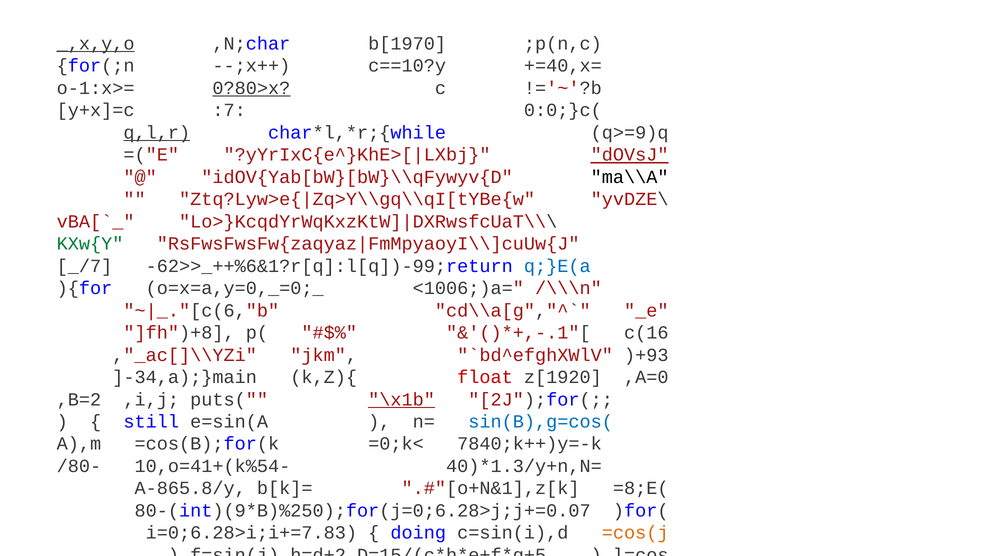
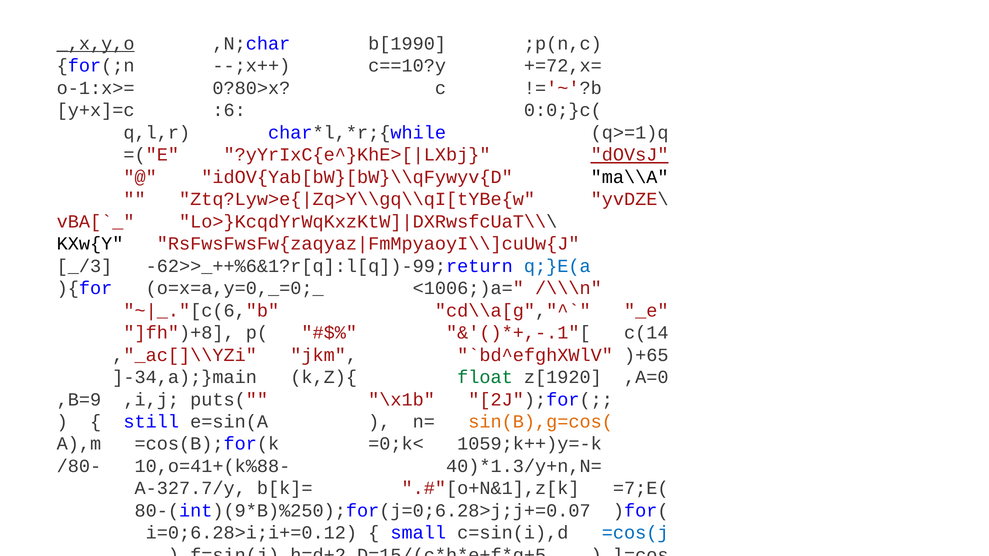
b[1970: b[1970 -> b[1990
+=40,x=: +=40,x= -> +=72,x=
0?80>x underline: present -> none
:7: :7 -> :6
q,l,r underline: present -> none
q>=9)q: q>=9)q -> q>=1)q
KXw{Y colour: green -> black
_/7: _/7 -> _/3
c(16: c(16 -> c(14
)+93: )+93 -> )+65
float colour: red -> green
,B=2: ,B=2 -> ,B=9
\x1b underline: present -> none
sin(B),g=cos( colour: blue -> orange
7840;k++)y=-k: 7840;k++)y=-k -> 1059;k++)y=-k
10,o=41+(k%54-: 10,o=41+(k%54- -> 10,o=41+(k%88-
A-865.8/y: A-865.8/y -> A-327.7/y
=8;E(: =8;E( -> =7;E(
i=0;6.28>i;i+=7.83: i=0;6.28>i;i+=7.83 -> i=0;6.28>i;i+=0.12
doing: doing -> small
=cos(j colour: orange -> blue
